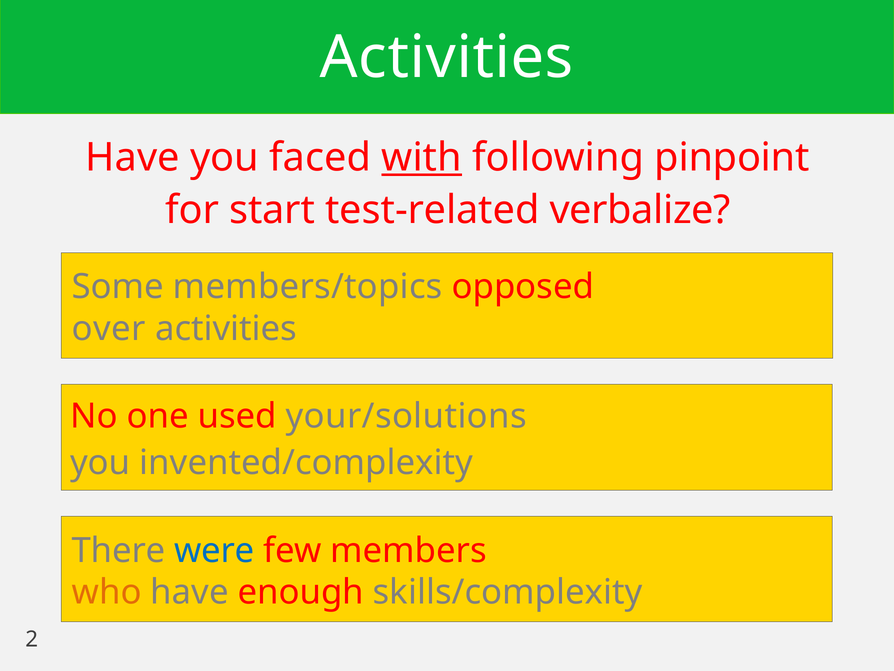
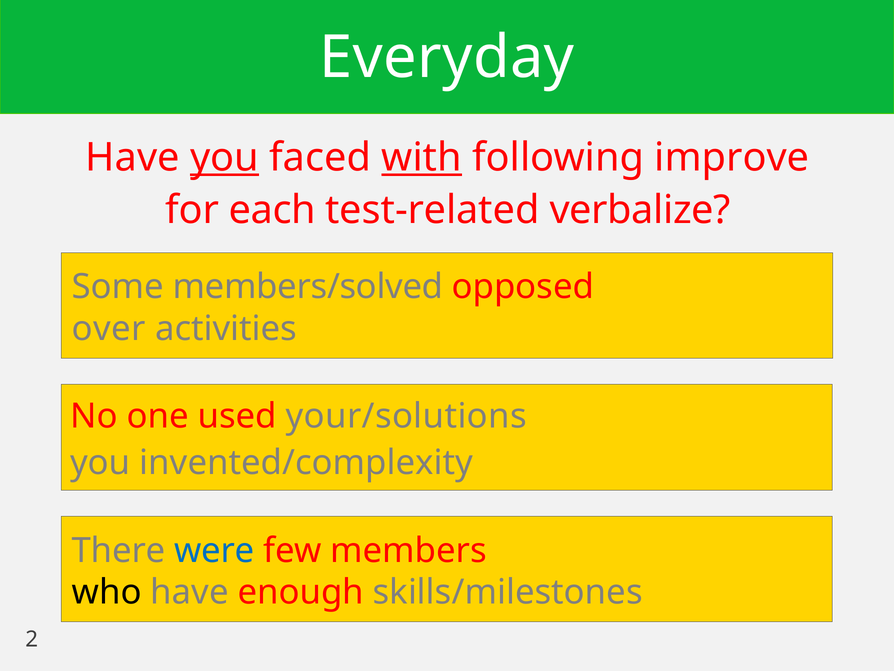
Activities at (447, 57): Activities -> Everyday
you at (224, 158) underline: none -> present
pinpoint: pinpoint -> improve
start: start -> each
members/topics: members/topics -> members/solved
who colour: orange -> black
skills/complexity: skills/complexity -> skills/milestones
